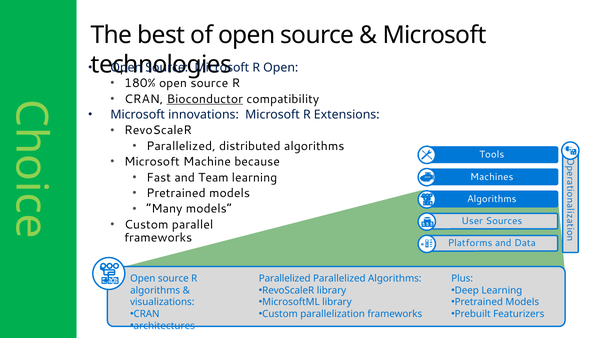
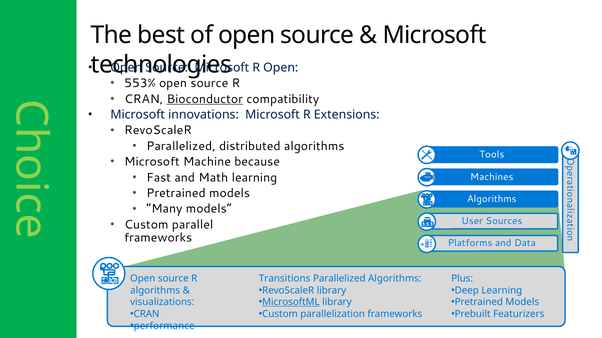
180%: 180% -> 553%
Team: Team -> Math
Parallelized at (285, 279): Parallelized -> Transitions
MicrosoftML underline: none -> present
architectures: architectures -> performance
